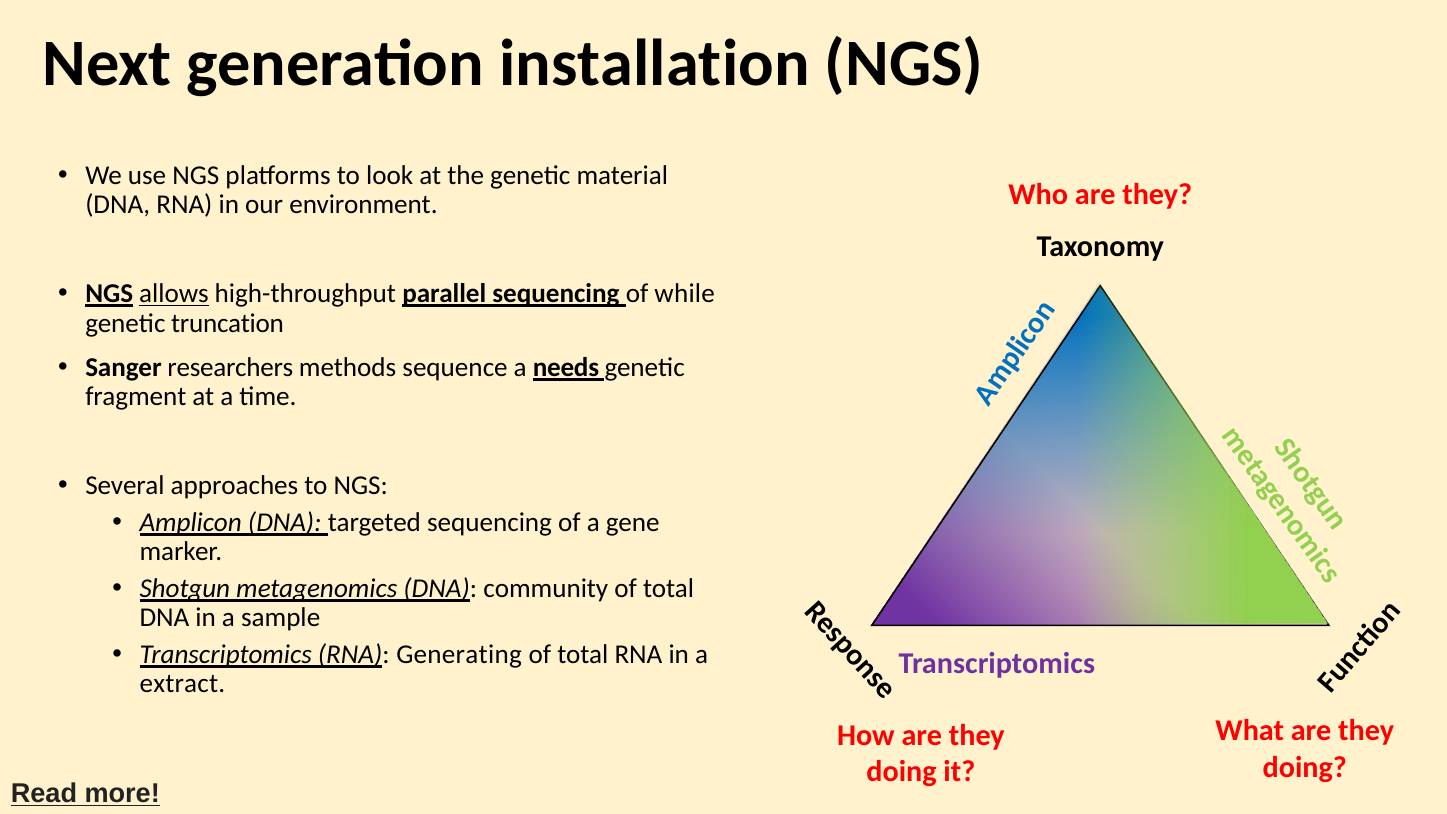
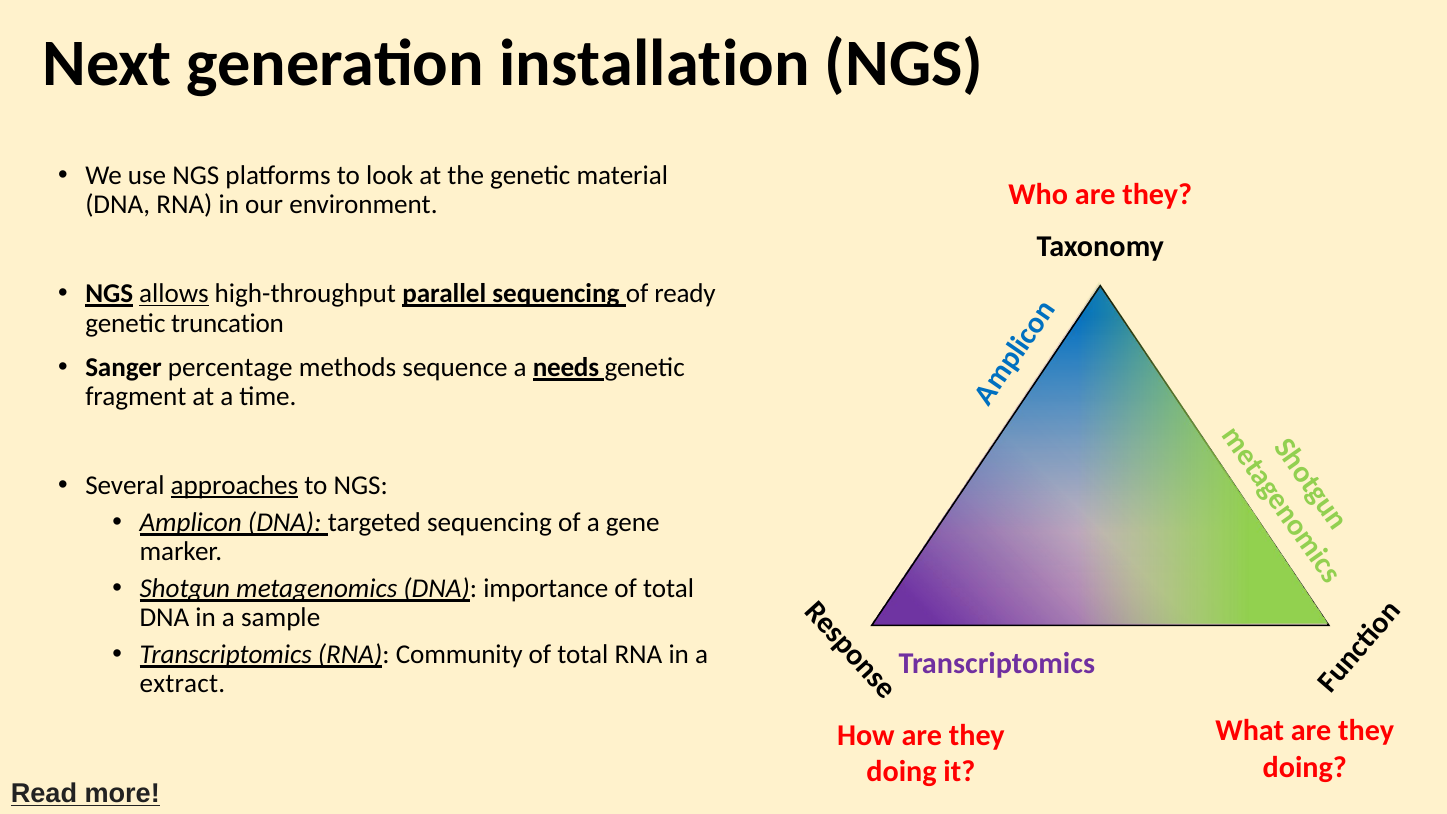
while: while -> ready
researchers: researchers -> percentage
approaches underline: none -> present
community: community -> importance
Generating: Generating -> Community
